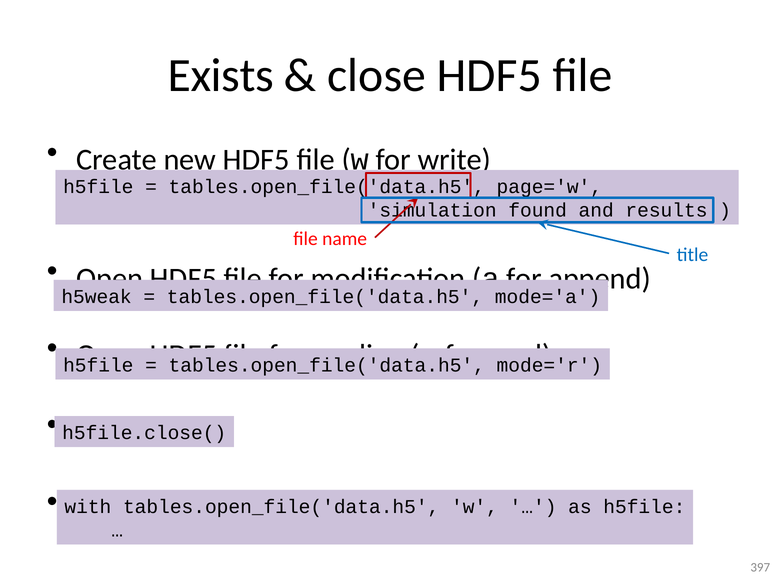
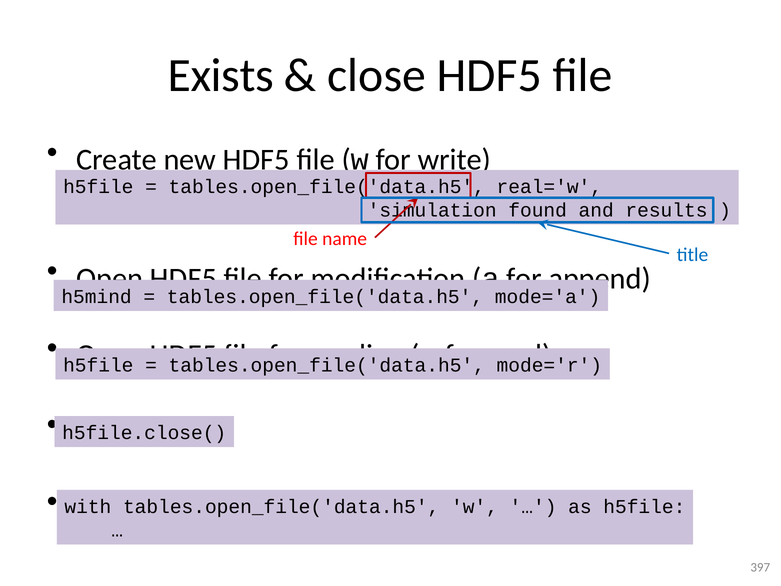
page='w: page='w -> real='w
h5weak: h5weak -> h5mind
